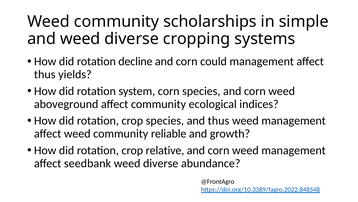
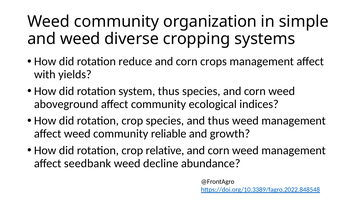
scholarships: scholarships -> organization
decline: decline -> reduce
could: could -> crops
thus at (45, 74): thus -> with
system corn: corn -> thus
diverse at (161, 163): diverse -> decline
